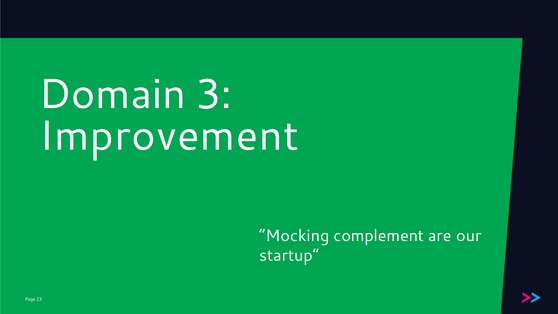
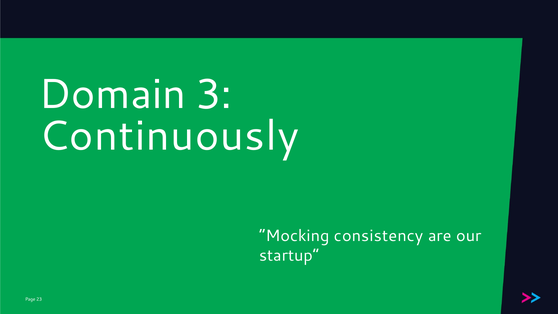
Improvement: Improvement -> Continuously
complement: complement -> consistency
